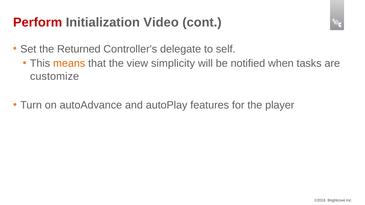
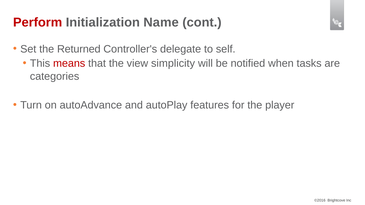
Video: Video -> Name
means colour: orange -> red
customize: customize -> categories
